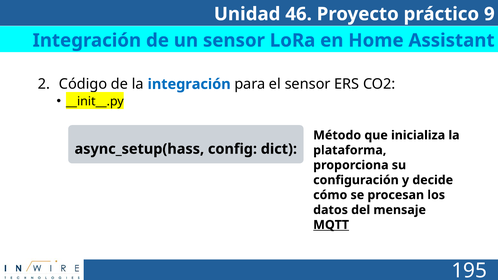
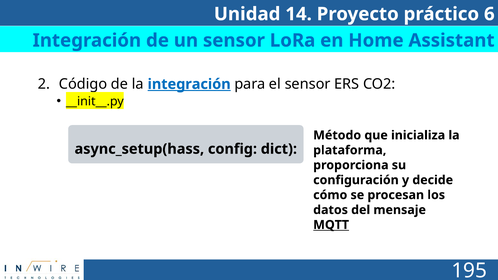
46: 46 -> 14
9: 9 -> 6
integración at (189, 84) underline: none -> present
